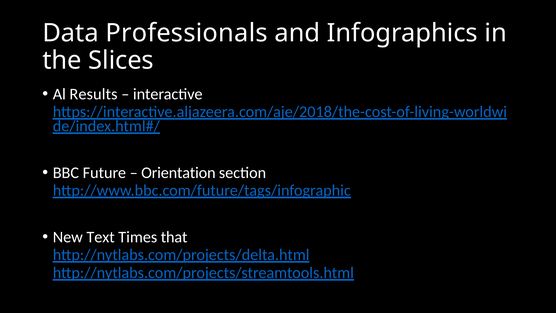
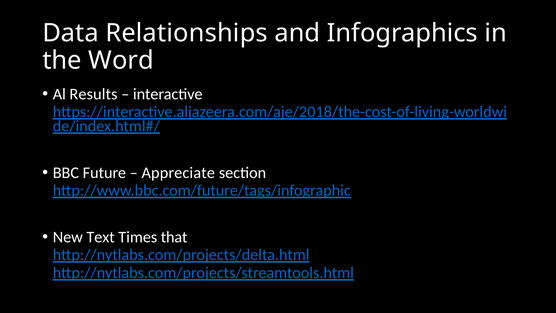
Professionals: Professionals -> Relationships
Slices: Slices -> Word
Orientation: Orientation -> Appreciate
